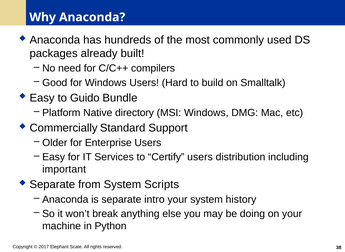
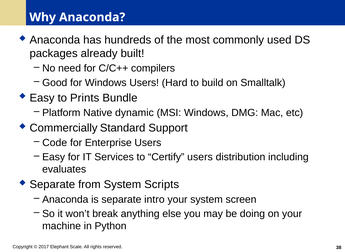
Guido: Guido -> Prints
directory: directory -> dynamic
Older: Older -> Code
important: important -> evaluates
history: history -> screen
